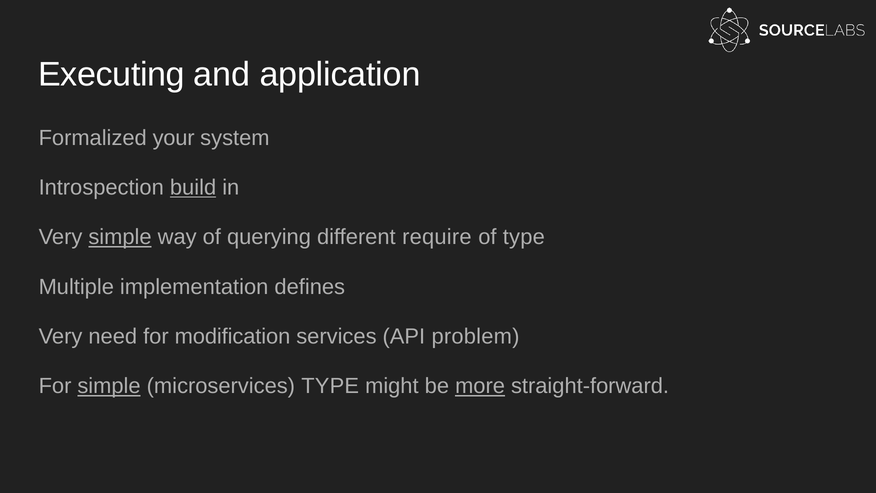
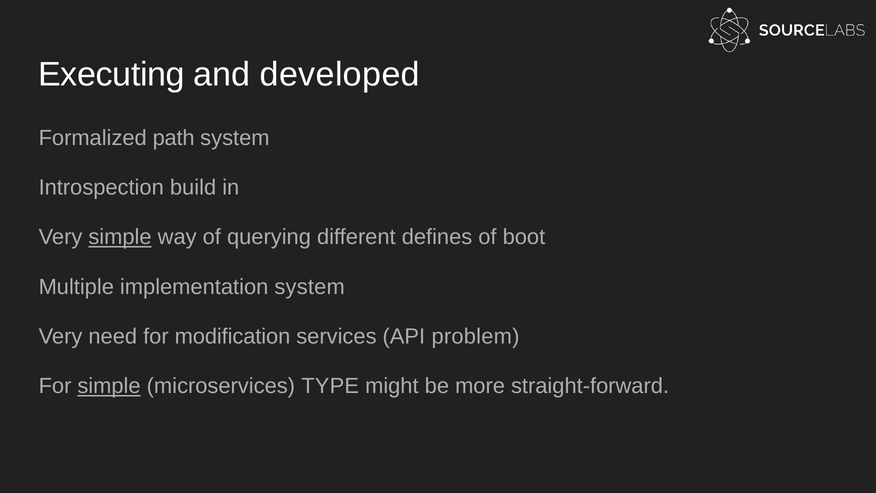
application: application -> developed
your: your -> path
build underline: present -> none
require: require -> defines
of type: type -> boot
implementation defines: defines -> system
more underline: present -> none
